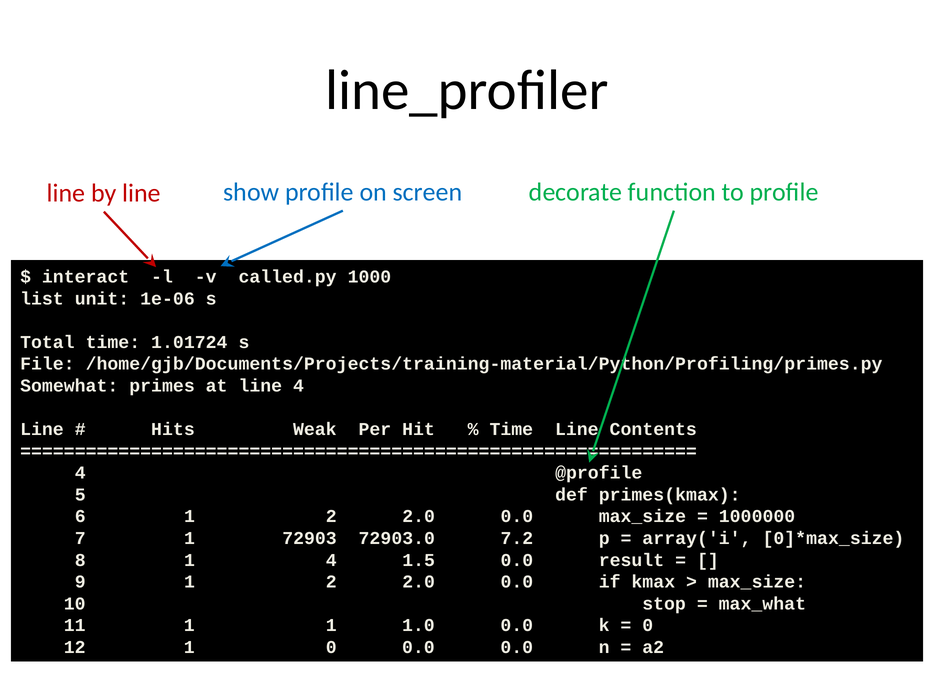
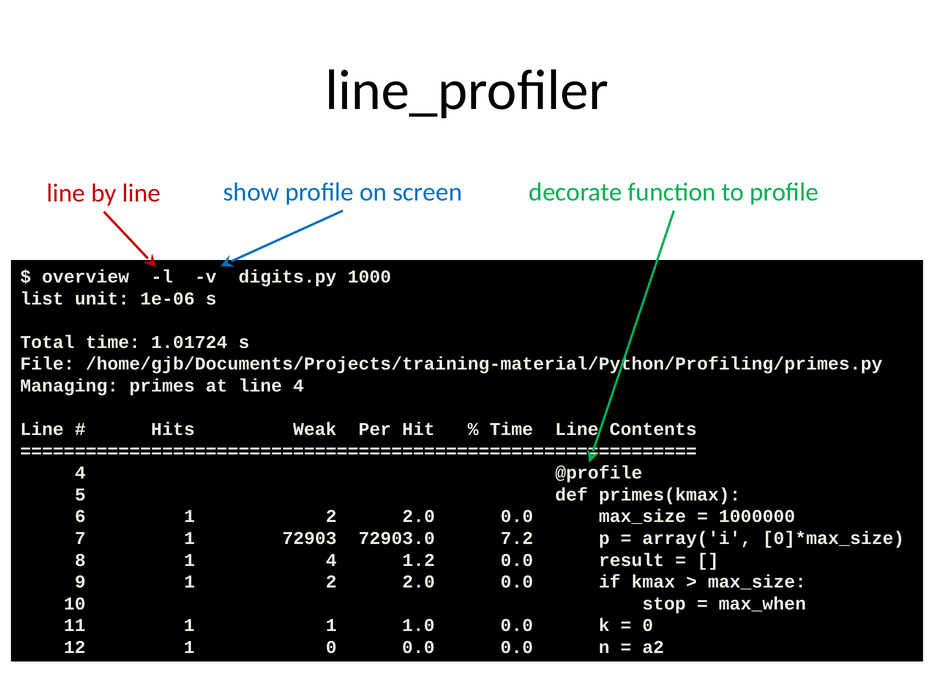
interact: interact -> overview
called.py: called.py -> digits.py
Somewhat: Somewhat -> Managing
1.5: 1.5 -> 1.2
max_what: max_what -> max_when
